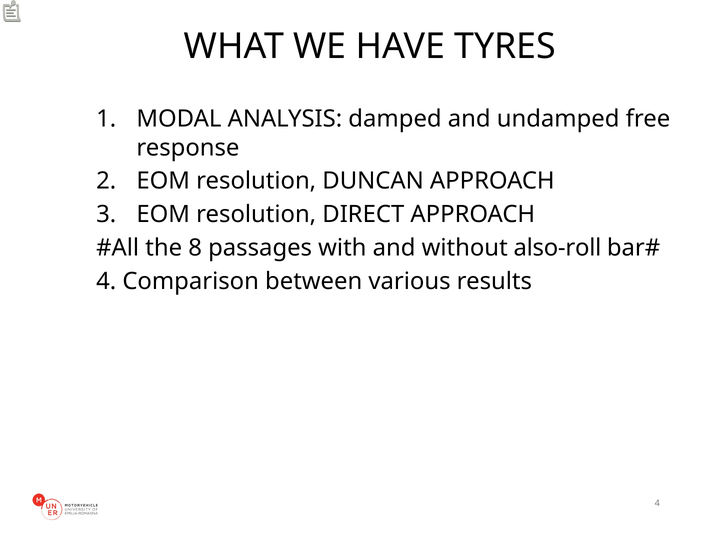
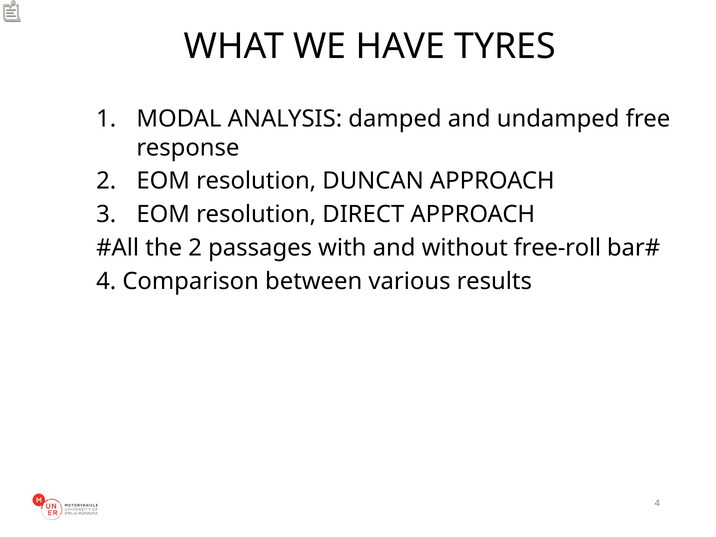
the 8: 8 -> 2
also-roll: also-roll -> free-roll
